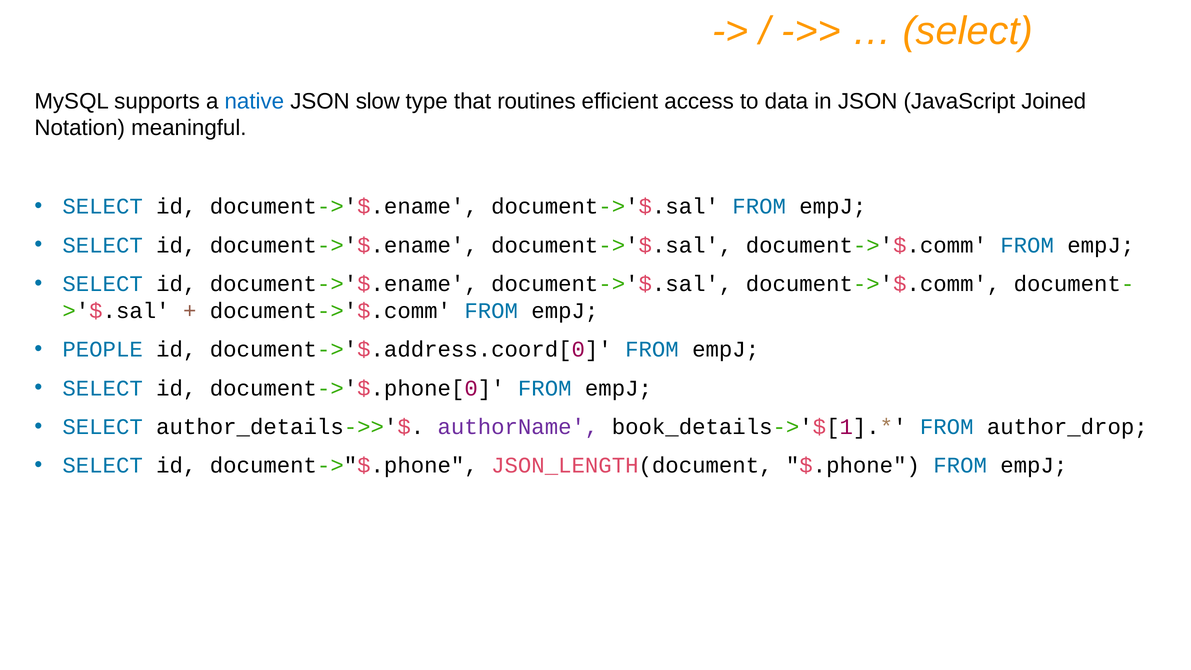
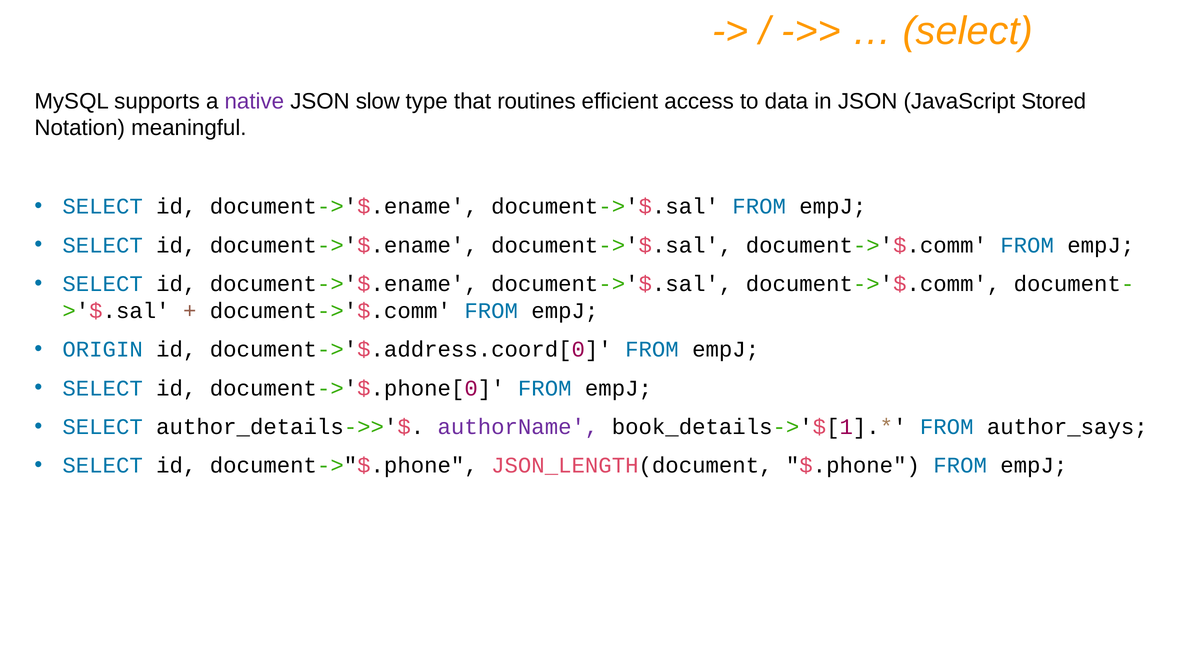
native colour: blue -> purple
Joined: Joined -> Stored
PEOPLE: PEOPLE -> ORIGIN
author_drop: author_drop -> author_says
